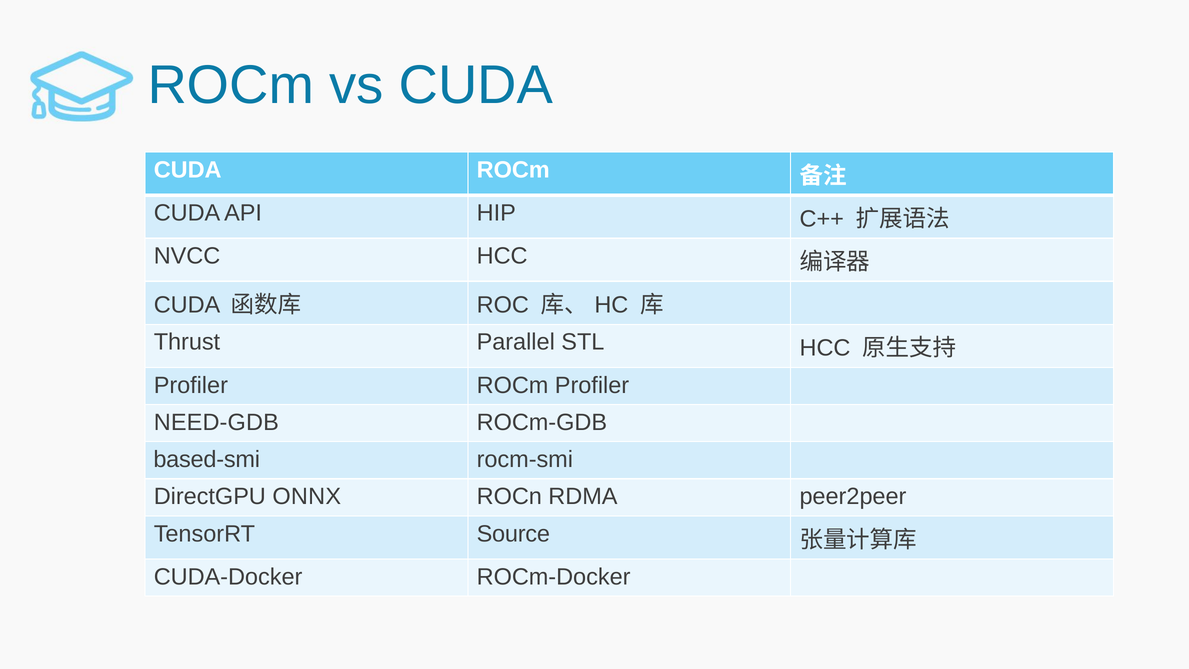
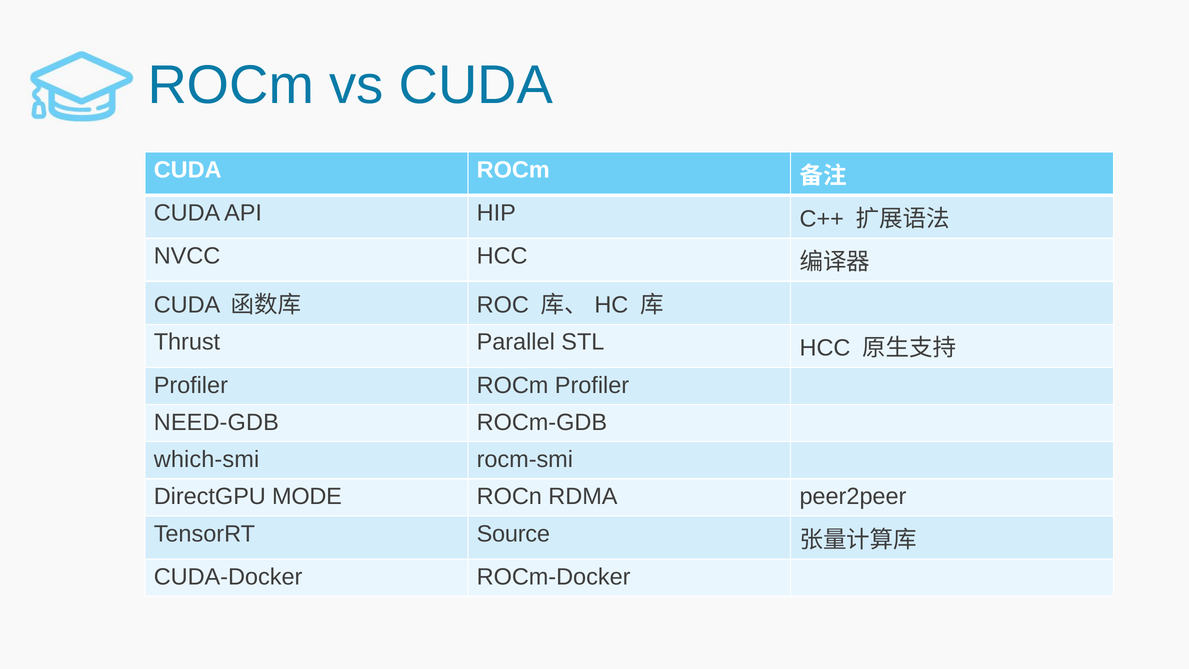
based-smi: based-smi -> which-smi
ONNX: ONNX -> MODE
